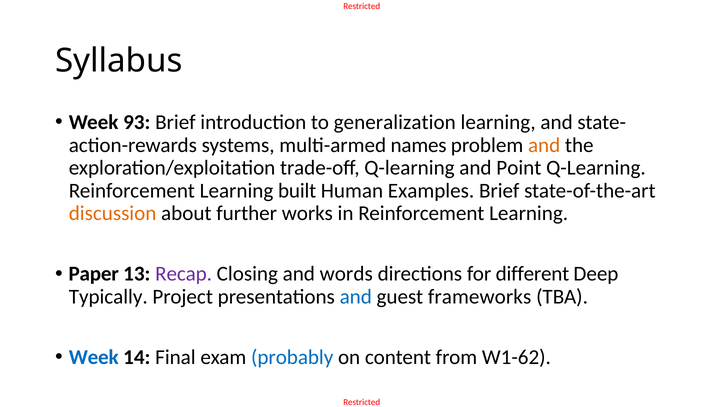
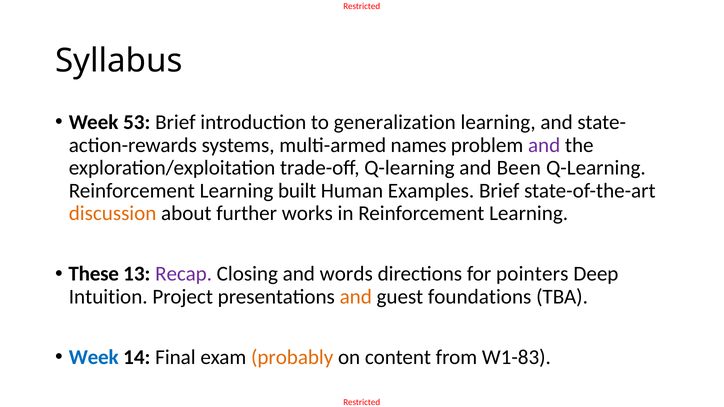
93: 93 -> 53
and at (544, 145) colour: orange -> purple
Point: Point -> Been
Paper: Paper -> These
different: different -> pointers
Typically: Typically -> Intuition
and at (356, 297) colour: blue -> orange
frameworks: frameworks -> foundations
probably colour: blue -> orange
W1-62: W1-62 -> W1-83
